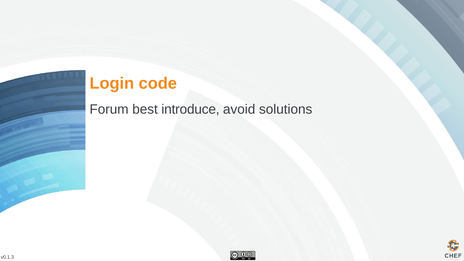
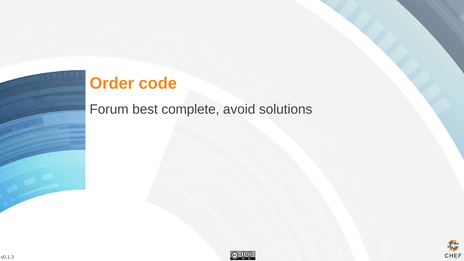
Login: Login -> Order
introduce: introduce -> complete
